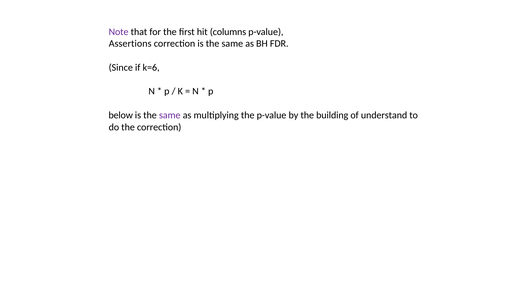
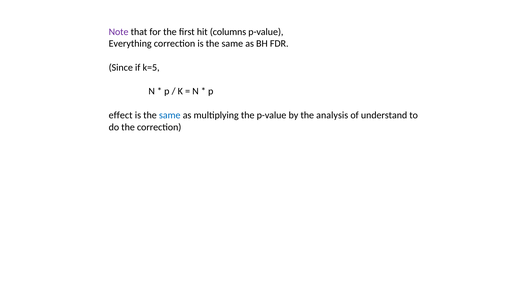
Assertions: Assertions -> Everything
k=6: k=6 -> k=5
below: below -> effect
same at (170, 115) colour: purple -> blue
building: building -> analysis
